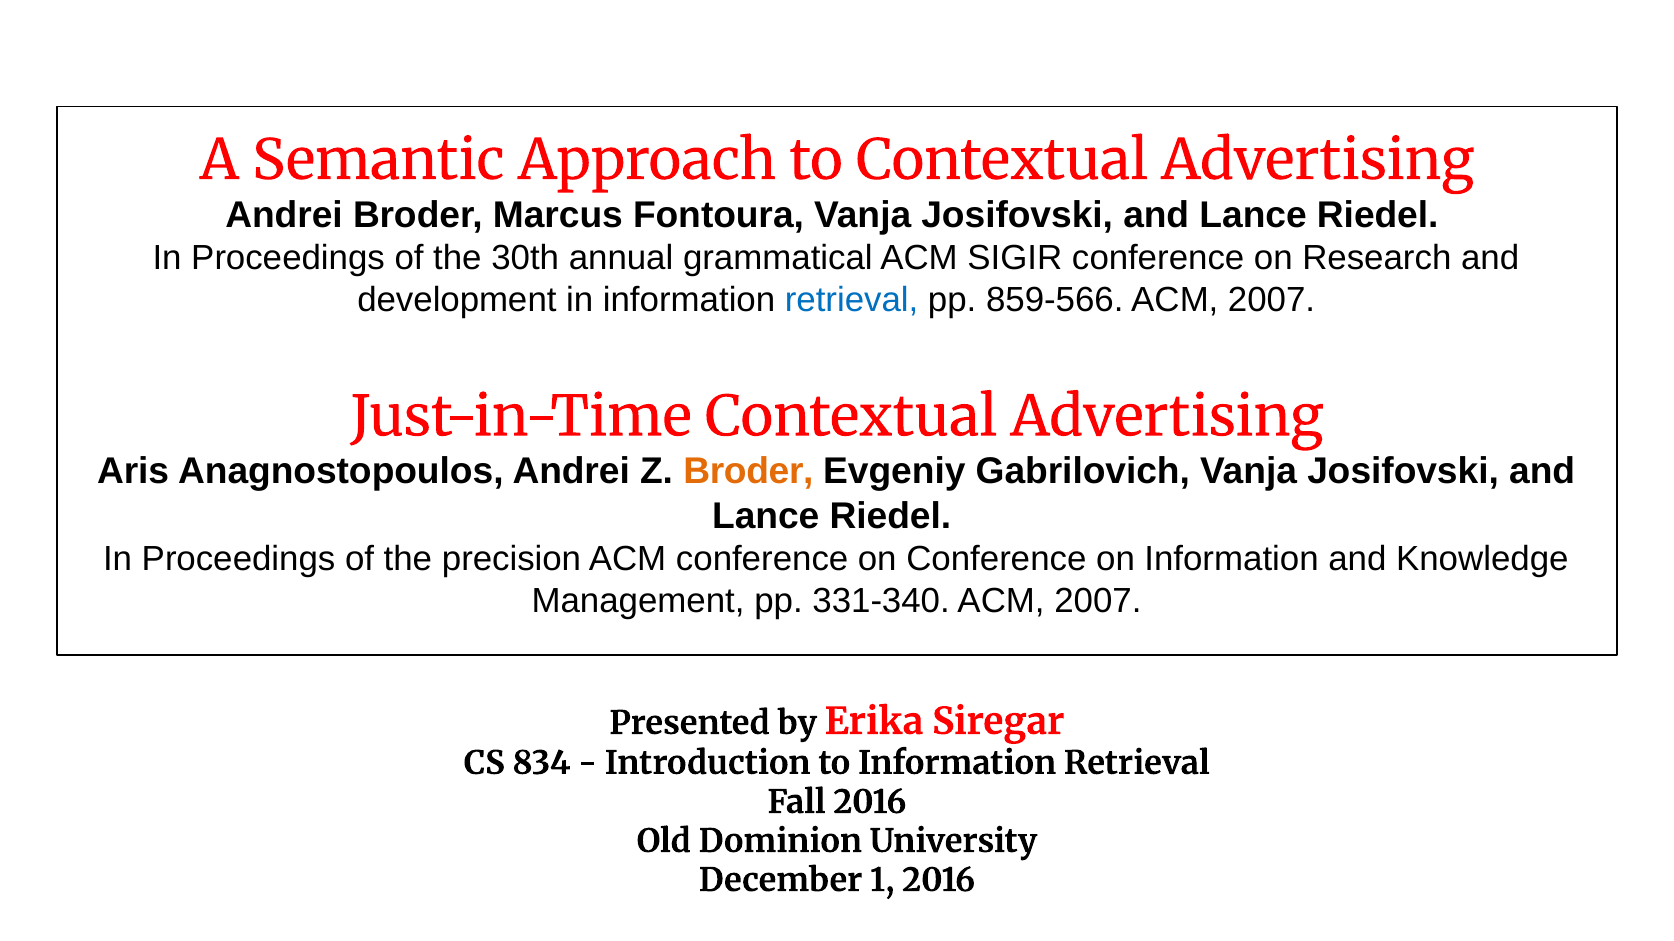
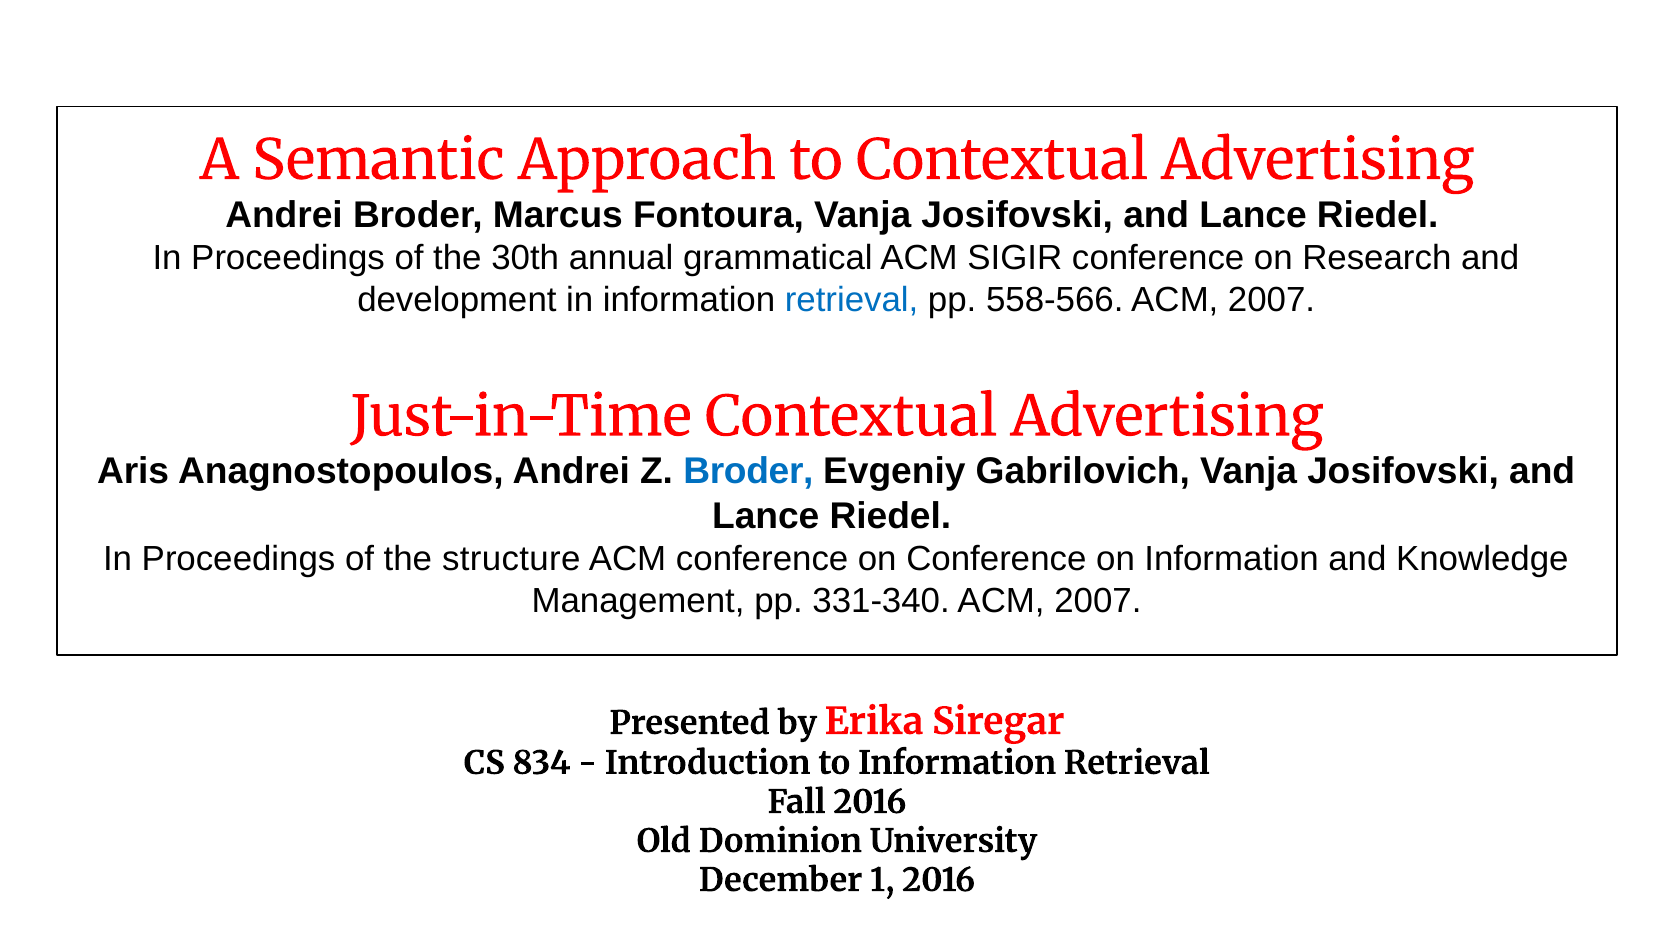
859-566: 859-566 -> 558-566
Broder at (748, 472) colour: orange -> blue
precision: precision -> structure
